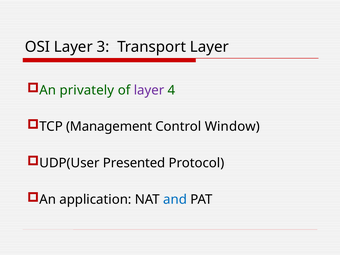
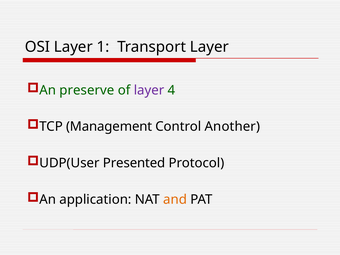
3: 3 -> 1
privately: privately -> preserve
Window: Window -> Another
and colour: blue -> orange
